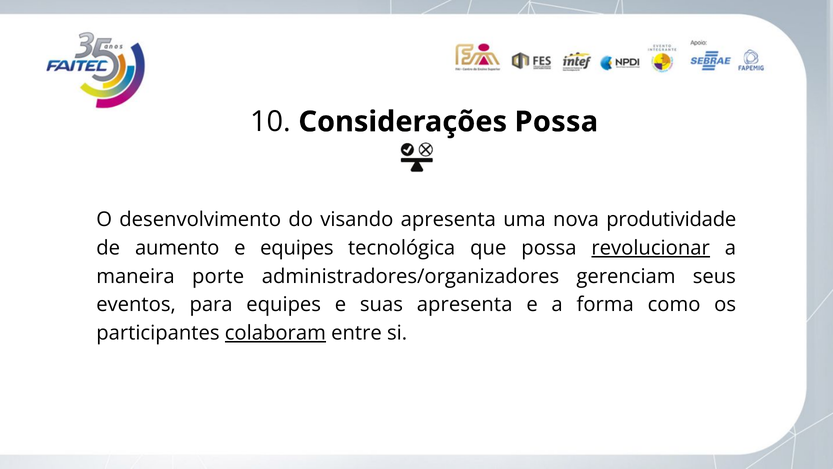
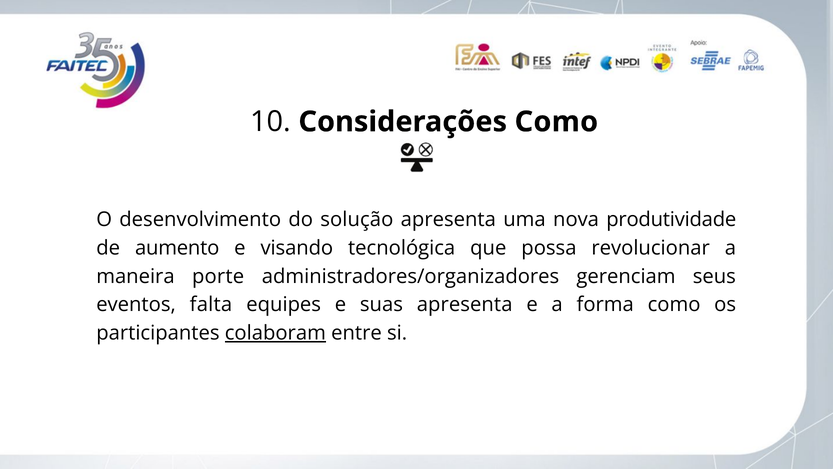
Considerações Possa: Possa -> Como
visando: visando -> solução
e equipes: equipes -> visando
revolucionar underline: present -> none
para: para -> falta
